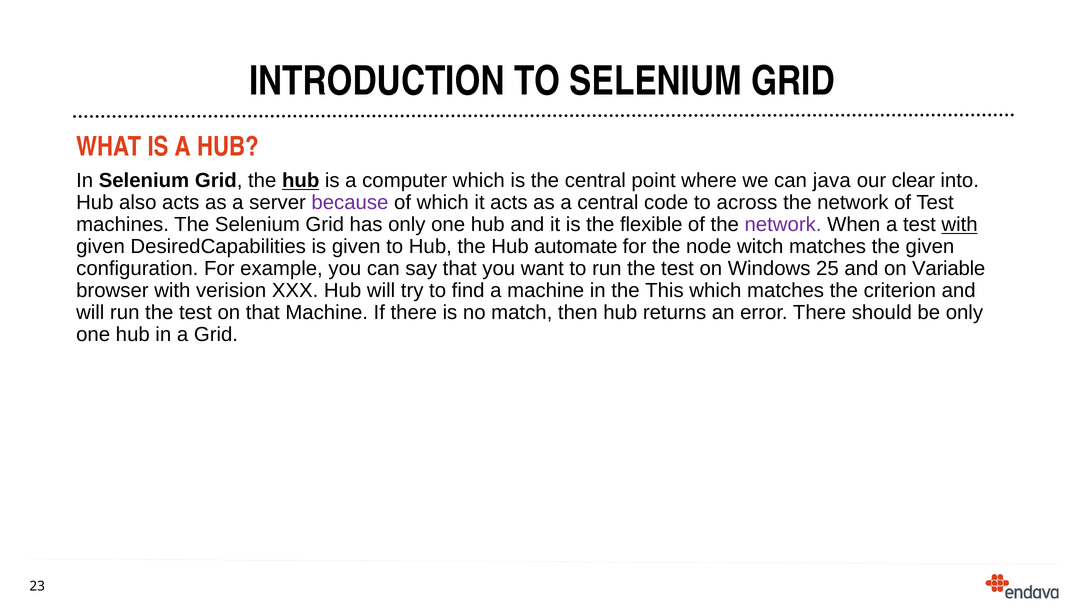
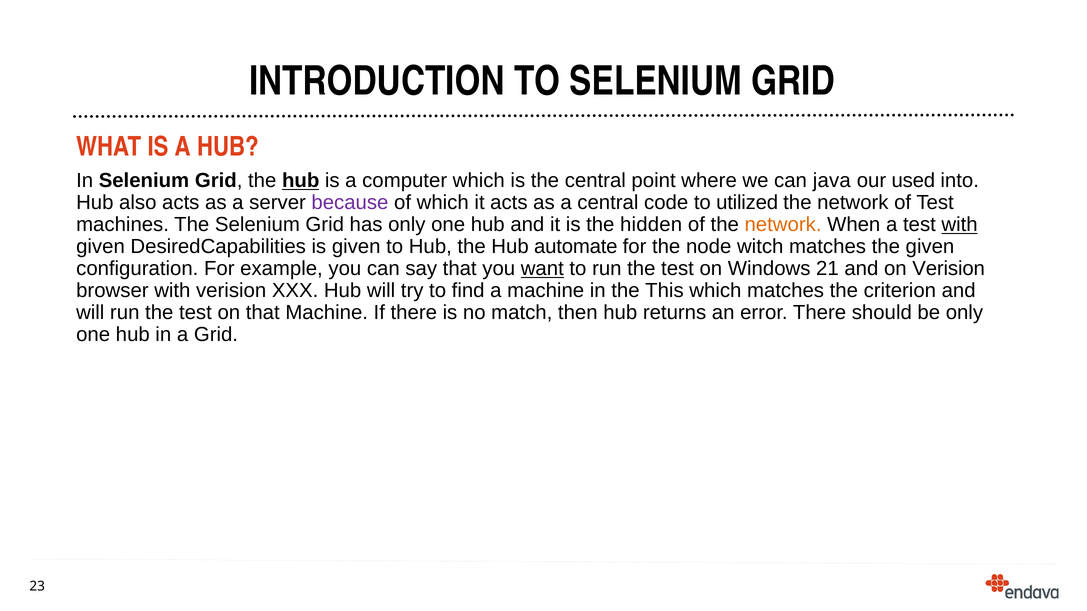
clear: clear -> used
across: across -> utilized
flexible: flexible -> hidden
network at (783, 225) colour: purple -> orange
want underline: none -> present
25: 25 -> 21
on Variable: Variable -> Verision
